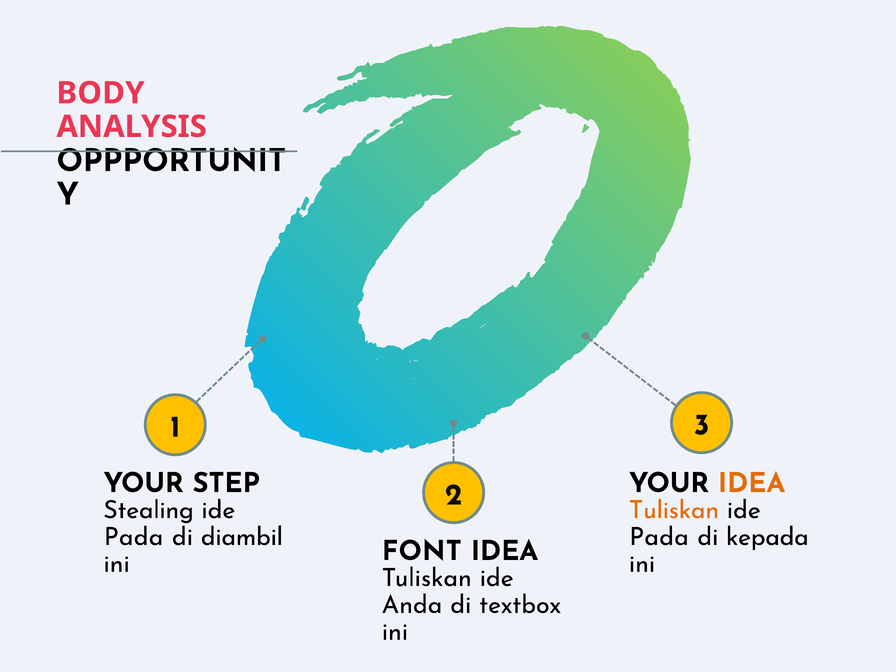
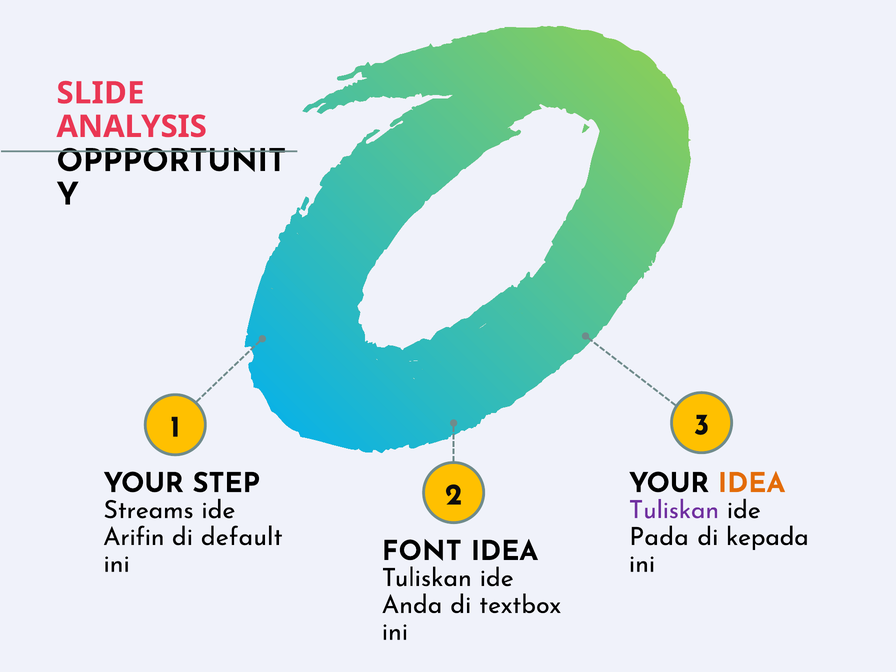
BODY: BODY -> SLIDE
Stealing: Stealing -> Streams
Tuliskan at (674, 510) colour: orange -> purple
Pada at (134, 537): Pada -> Arifin
diambil: diambil -> default
